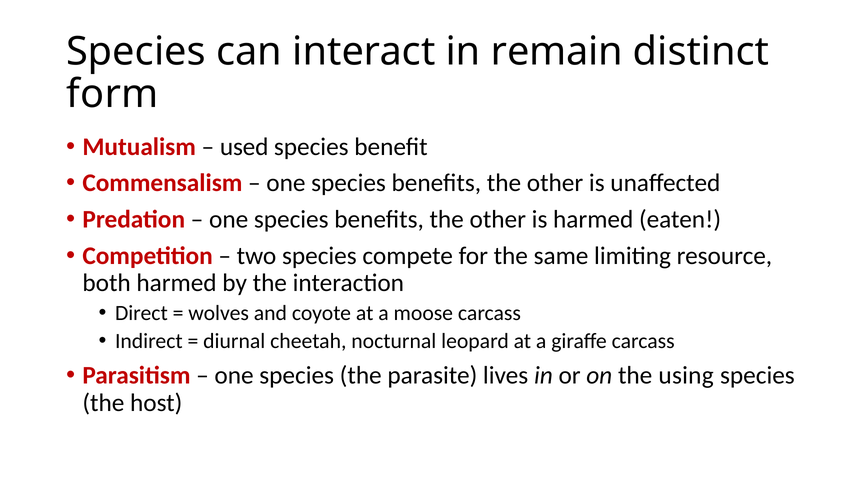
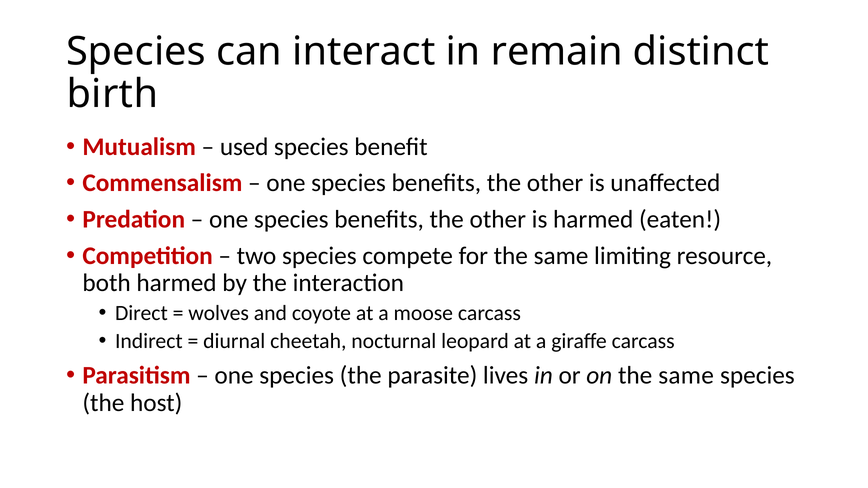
form: form -> birth
on the using: using -> same
